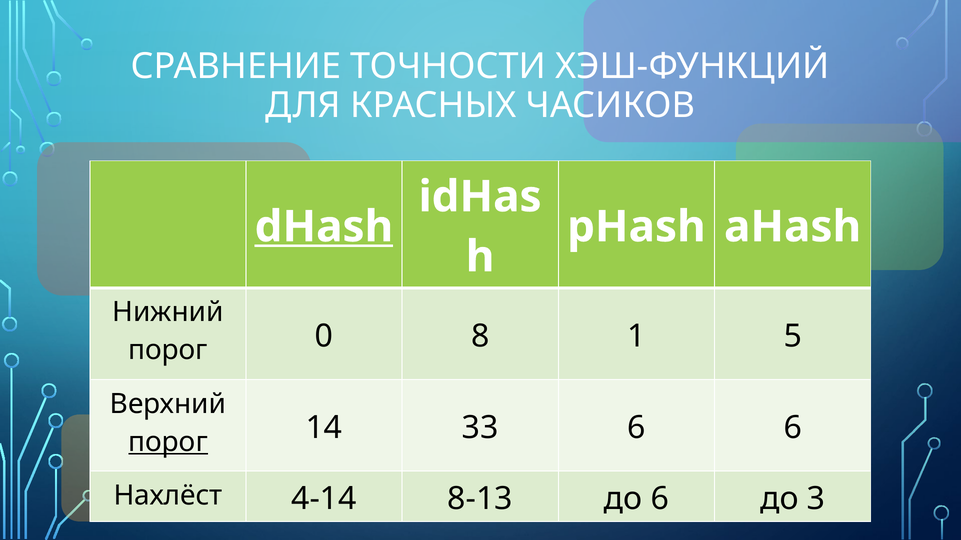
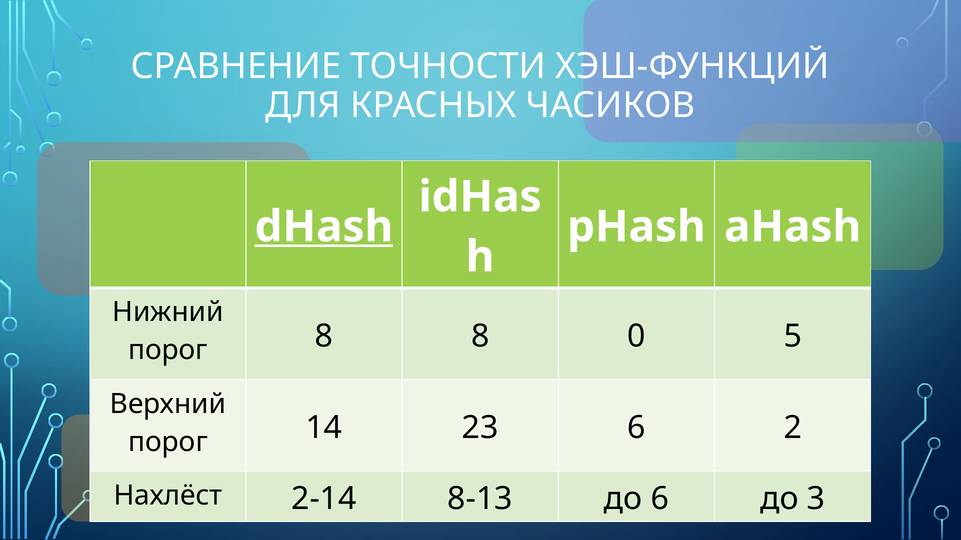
порог 0: 0 -> 8
1: 1 -> 0
порог at (168, 442) underline: present -> none
33: 33 -> 23
6 6: 6 -> 2
4-14: 4-14 -> 2-14
